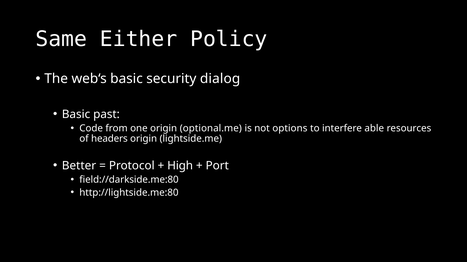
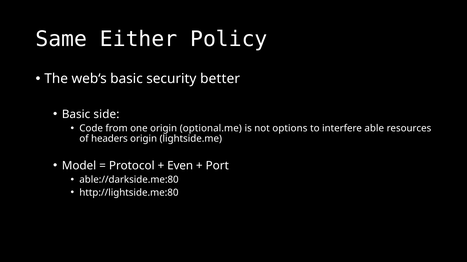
dialog: dialog -> better
past: past -> side
Better: Better -> Model
High: High -> Even
field://darkside.me:80: field://darkside.me:80 -> able://darkside.me:80
